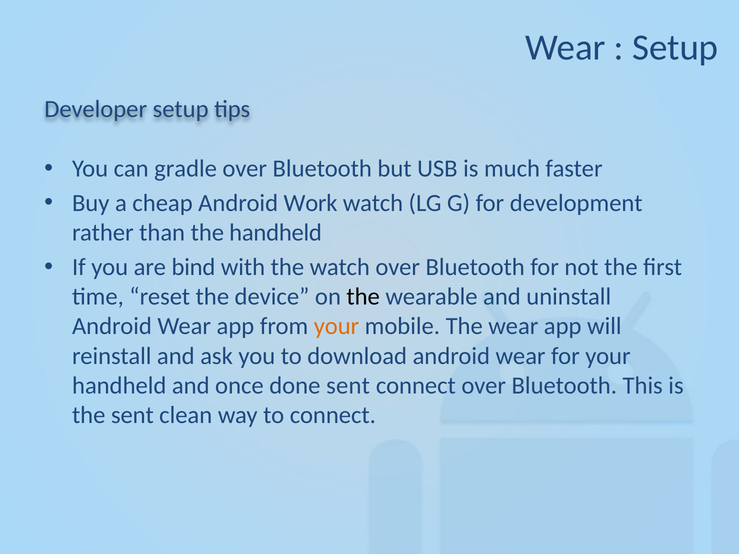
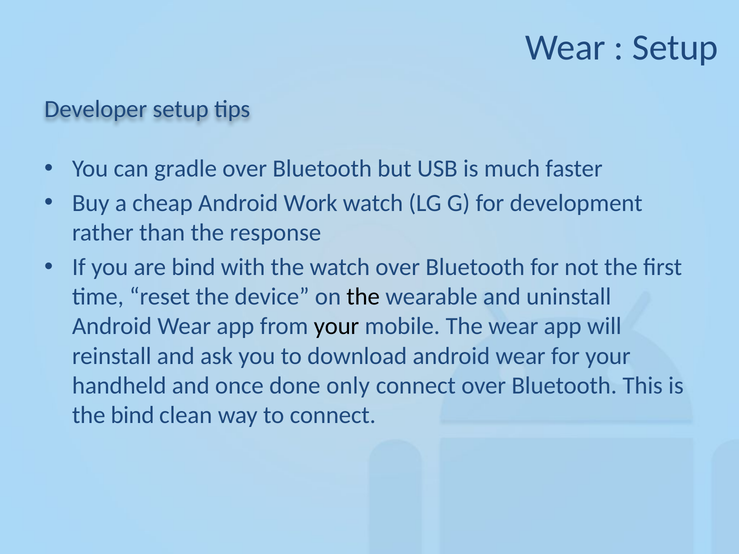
the handheld: handheld -> response
your at (337, 326) colour: orange -> black
done sent: sent -> only
the sent: sent -> bind
